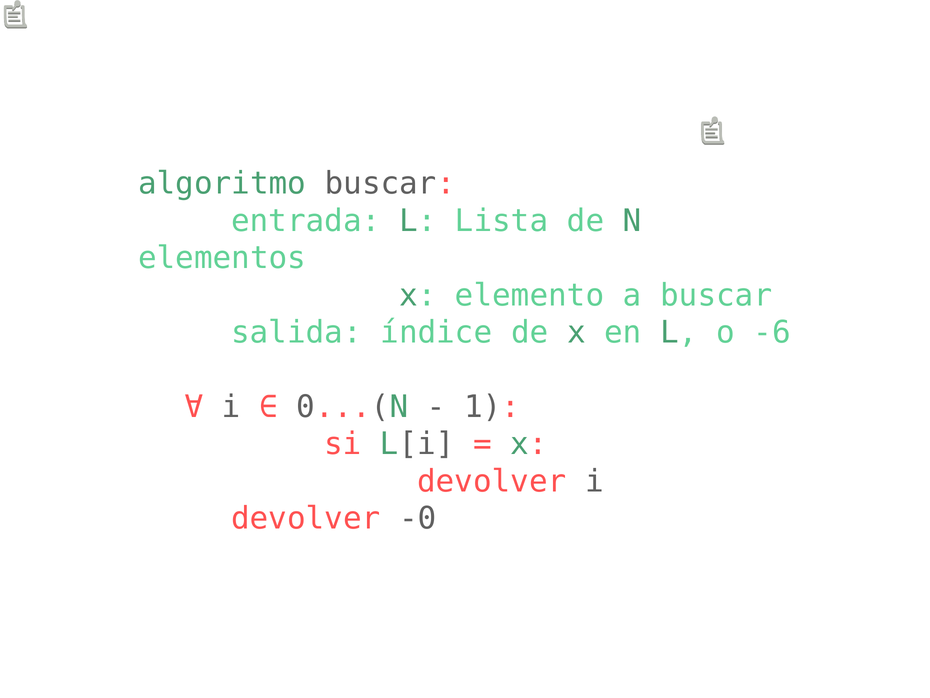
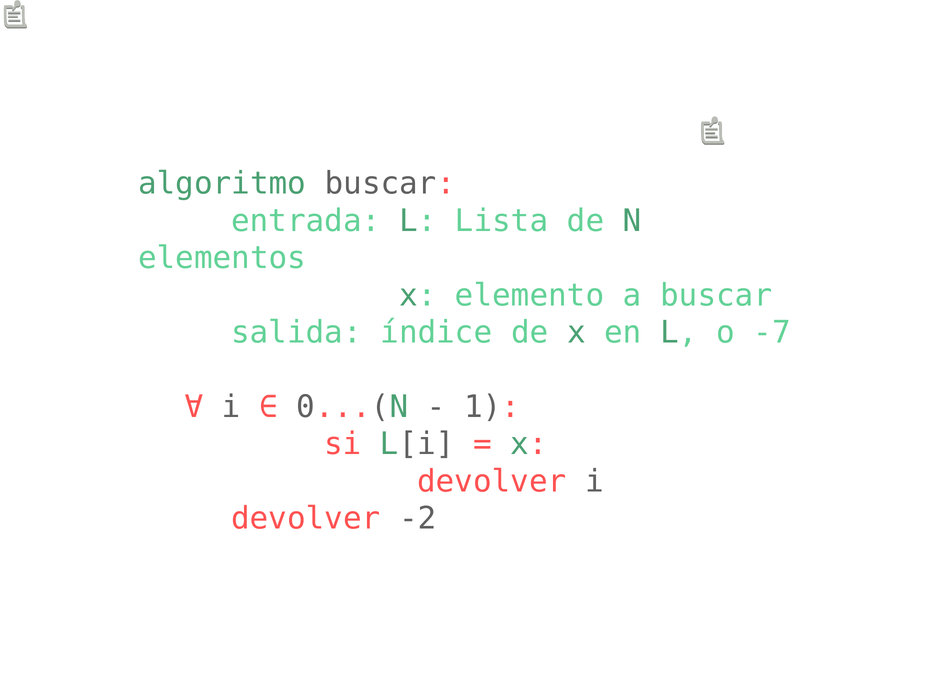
-6: -6 -> -7
-0: -0 -> -2
